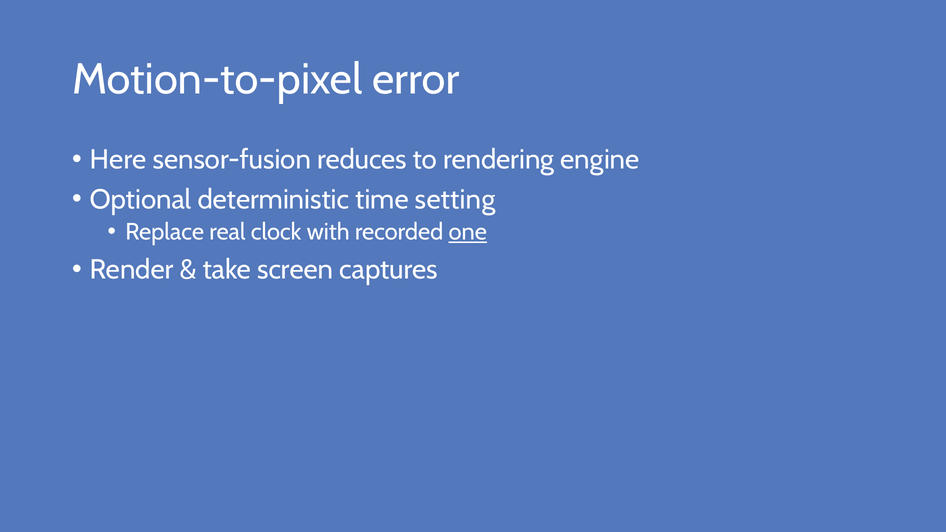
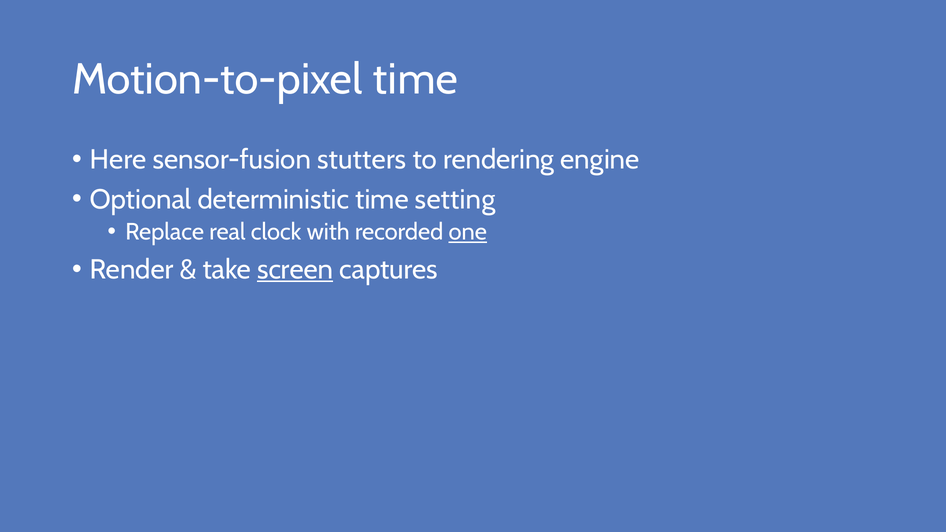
Motion-to-pixel error: error -> time
reduces: reduces -> stutters
screen underline: none -> present
